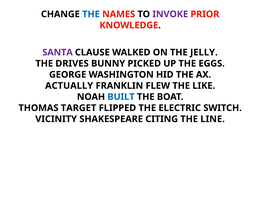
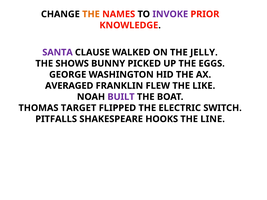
THE at (91, 14) colour: blue -> orange
DRIVES: DRIVES -> SHOWS
ACTUALLY: ACTUALLY -> AVERAGED
BUILT colour: blue -> purple
VICINITY: VICINITY -> PITFALLS
CITING: CITING -> HOOKS
